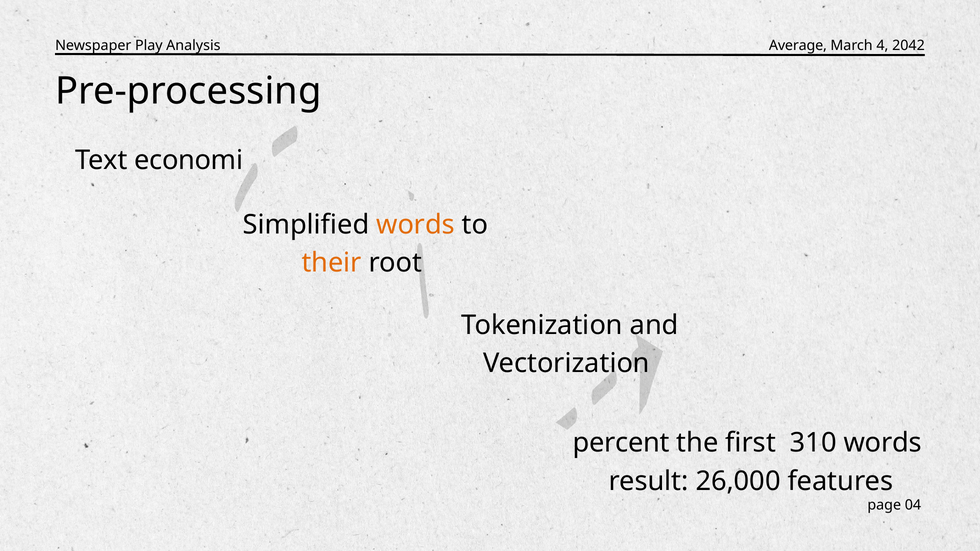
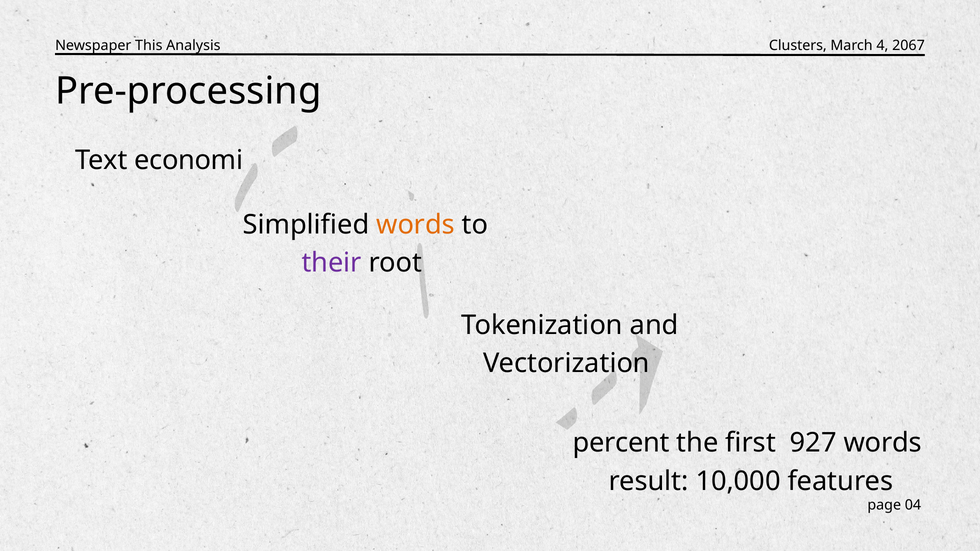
Play: Play -> This
Average: Average -> Clusters
2042: 2042 -> 2067
their colour: orange -> purple
310: 310 -> 927
26,000: 26,000 -> 10,000
